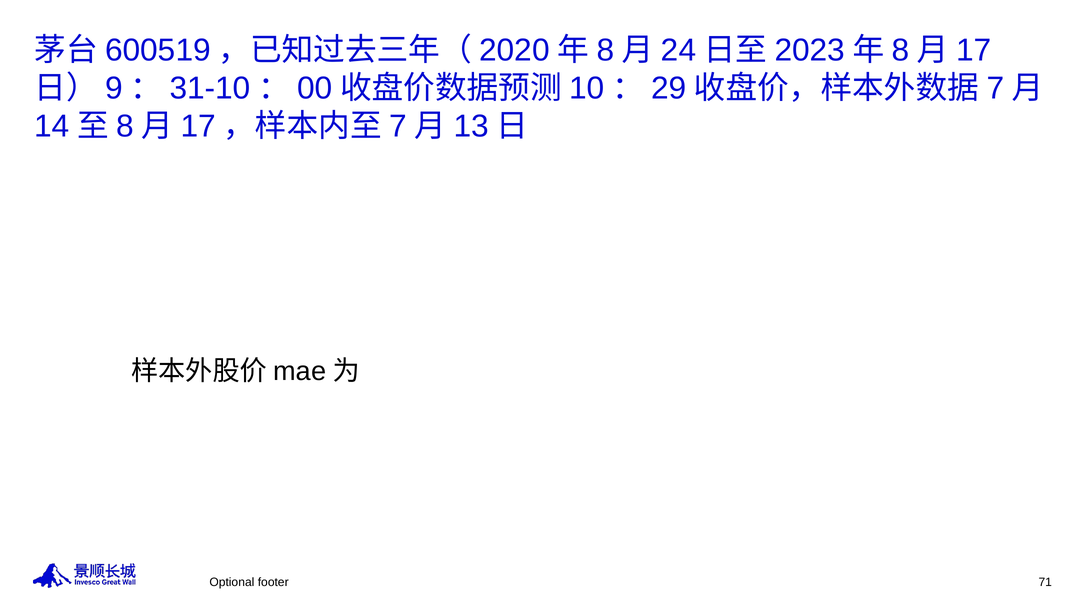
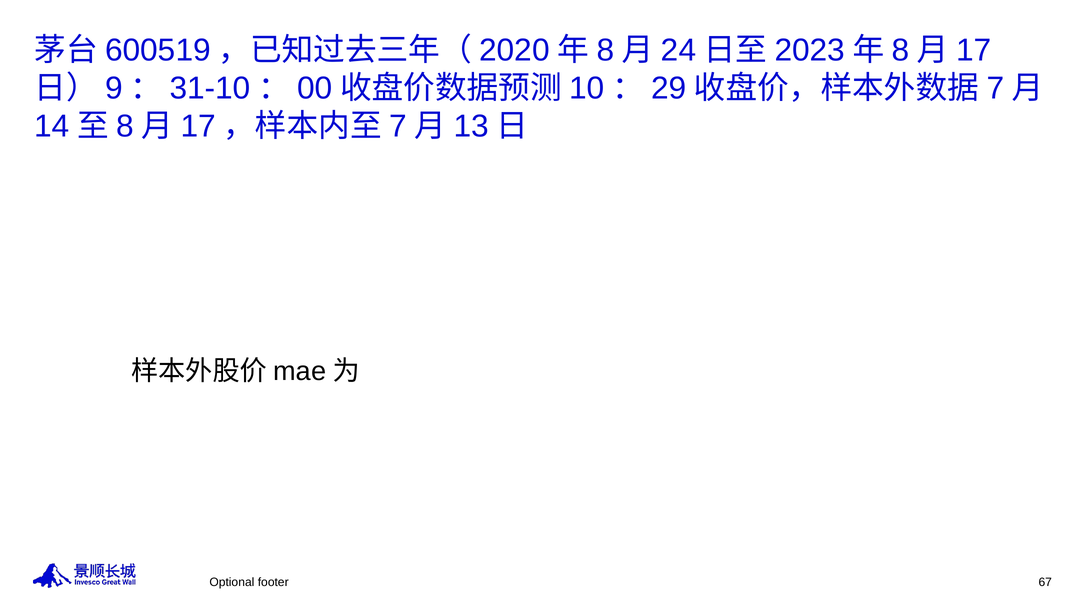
71: 71 -> 67
